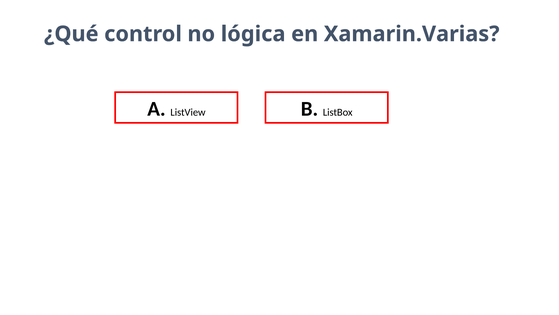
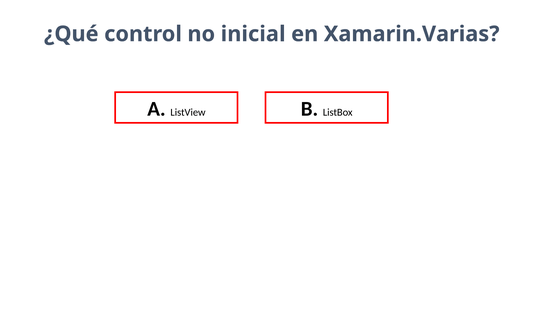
lógica: lógica -> inicial
